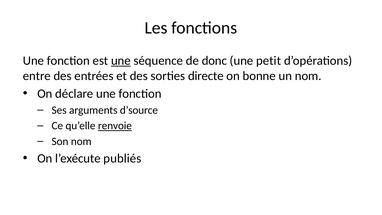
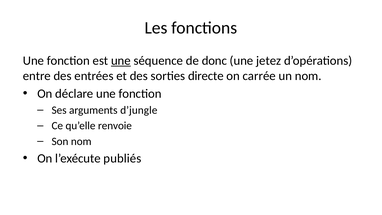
petit: petit -> jetez
bonne: bonne -> carrée
d’source: d’source -> d’jungle
renvoie underline: present -> none
